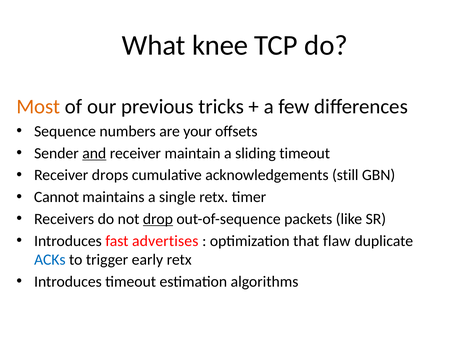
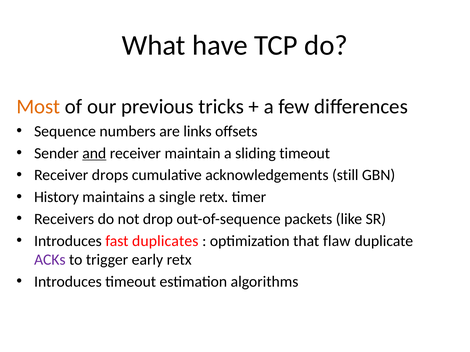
knee: knee -> have
your: your -> links
Cannot: Cannot -> History
drop underline: present -> none
advertises: advertises -> duplicates
ACKs colour: blue -> purple
